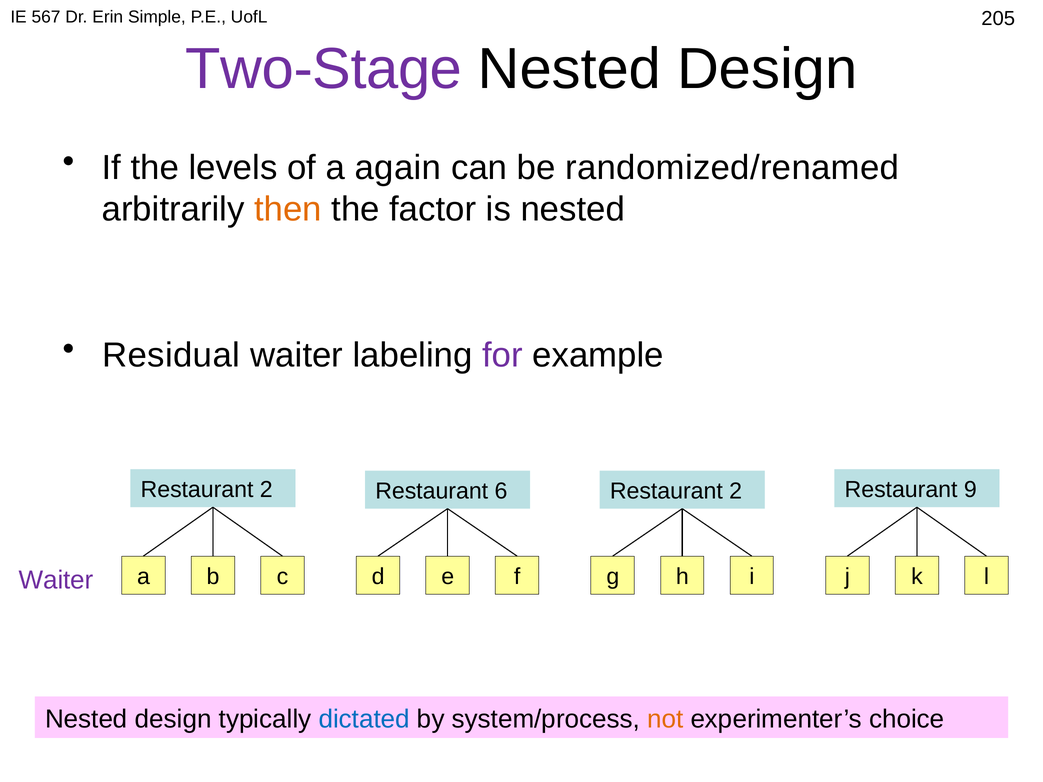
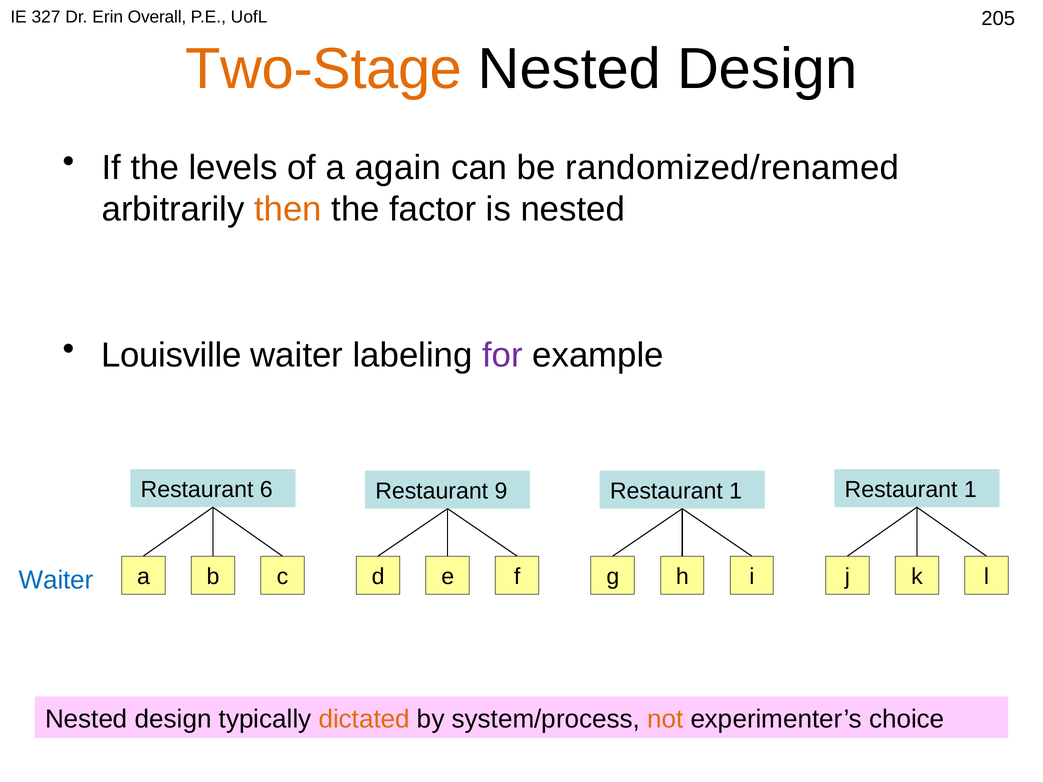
567: 567 -> 327
Simple: Simple -> Overall
Two-Stage colour: purple -> orange
Residual: Residual -> Louisville
2 at (266, 490): 2 -> 6
6: 6 -> 9
2 at (736, 491): 2 -> 1
9 at (970, 490): 9 -> 1
Waiter at (56, 580) colour: purple -> blue
dictated colour: blue -> orange
